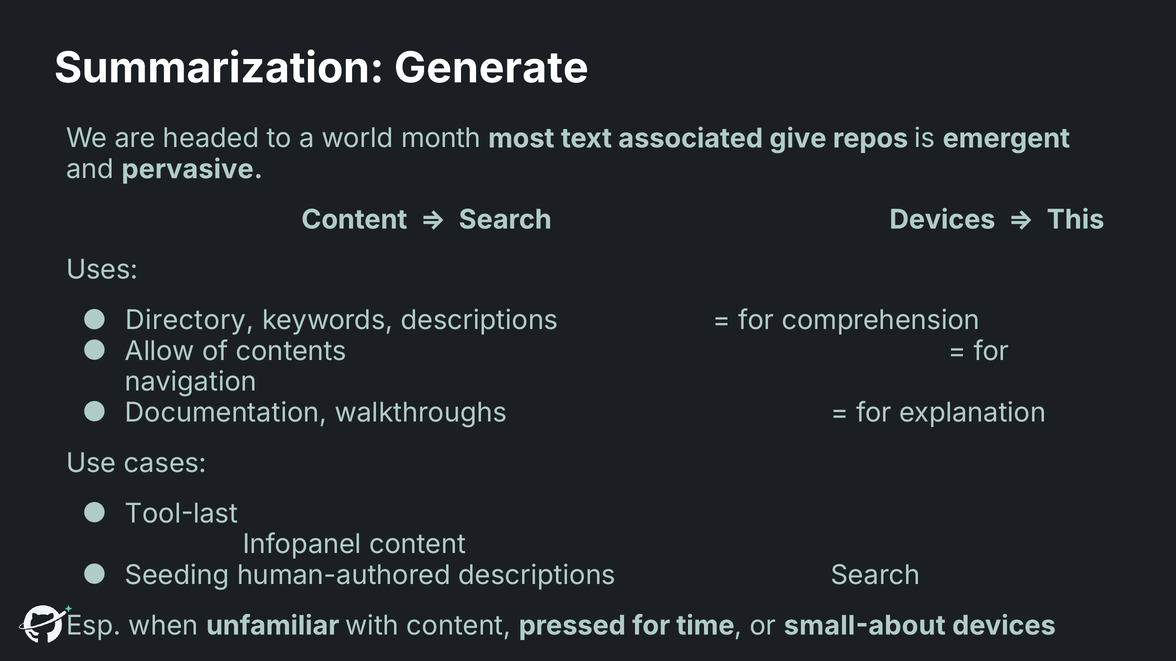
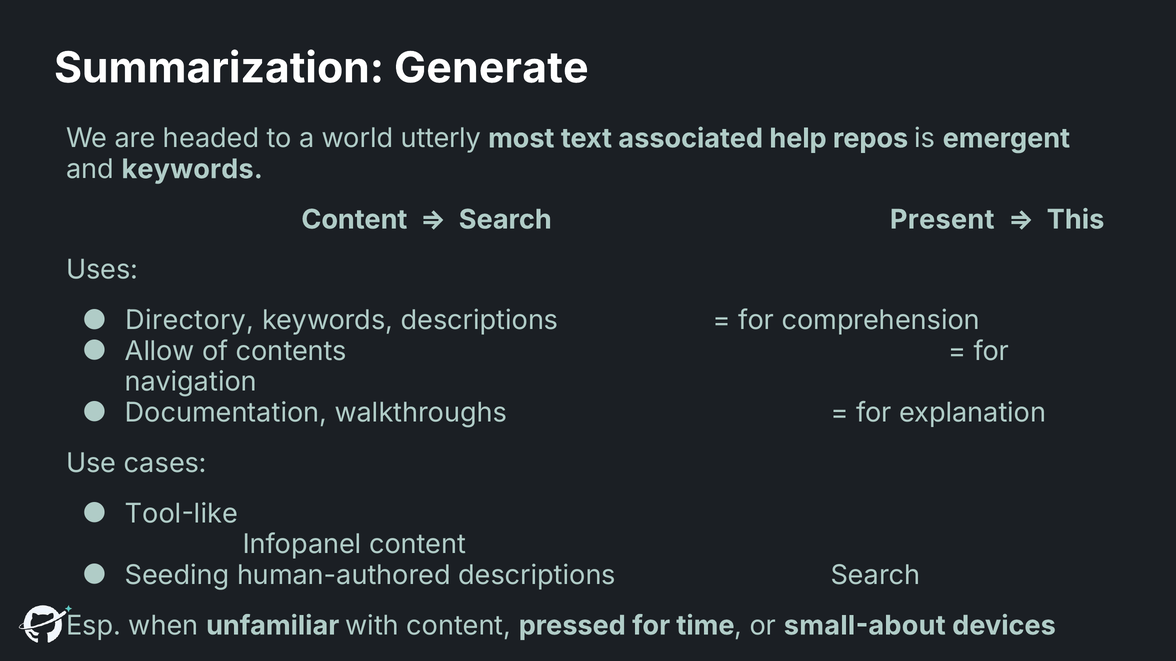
month: month -> utterly
give: give -> help
and pervasive: pervasive -> keywords
Search Devices: Devices -> Present
Tool-last: Tool-last -> Tool-like
